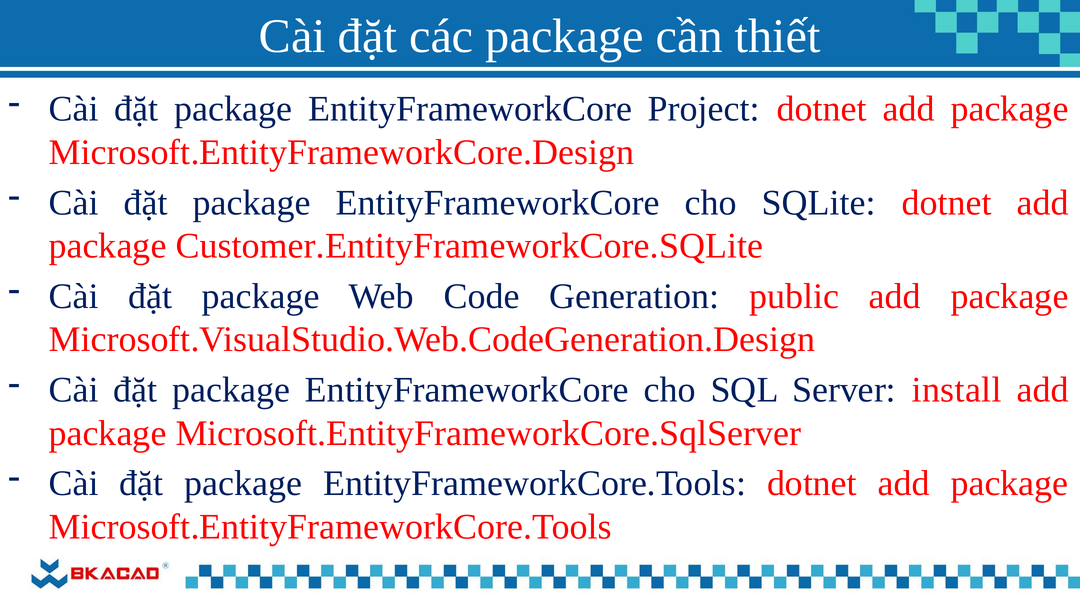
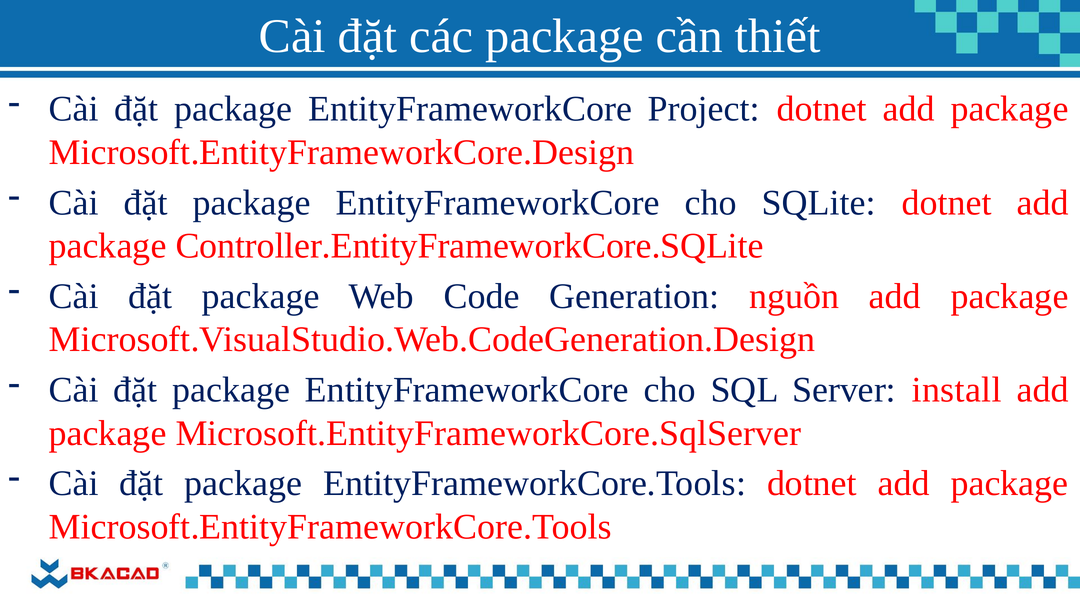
Customer.EntityFrameworkCore.SQLite: Customer.EntityFrameworkCore.SQLite -> Controller.EntityFrameworkCore.SQLite
public: public -> nguồn
